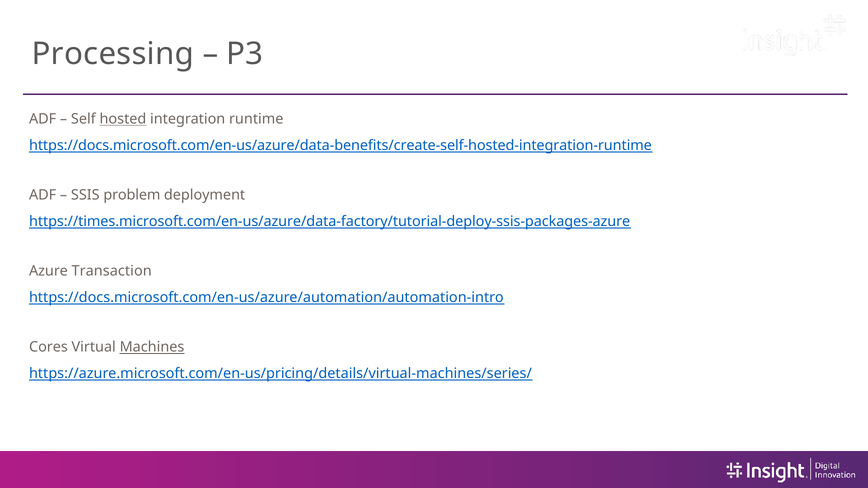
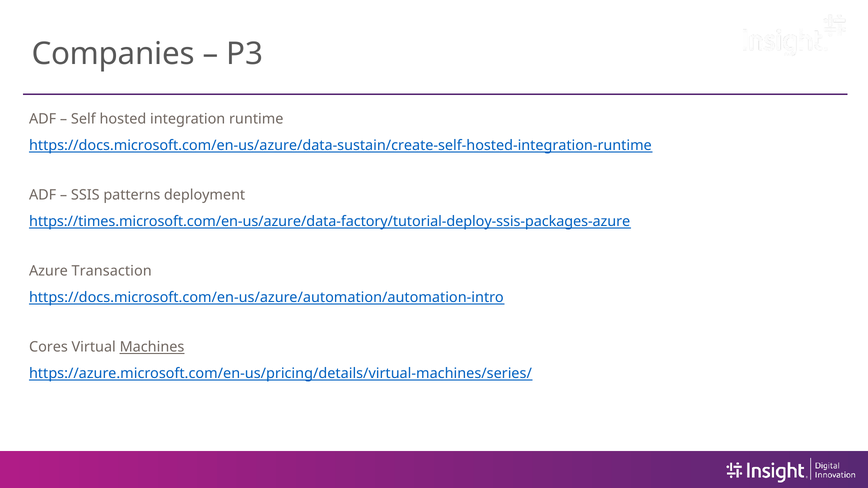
Processing: Processing -> Companies
hosted underline: present -> none
https://docs.microsoft.com/en-us/azure/data-benefits/create-self-hosted-integration-runtime: https://docs.microsoft.com/en-us/azure/data-benefits/create-self-hosted-integration-runtime -> https://docs.microsoft.com/en-us/azure/data-sustain/create-self-hosted-integration-runtime
problem: problem -> patterns
